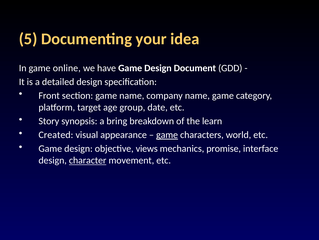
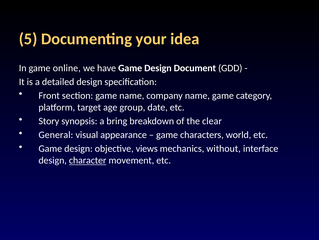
learn: learn -> clear
Created: Created -> General
game at (167, 134) underline: present -> none
promise: promise -> without
